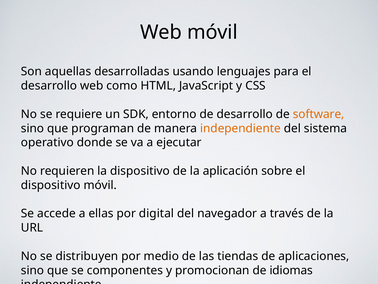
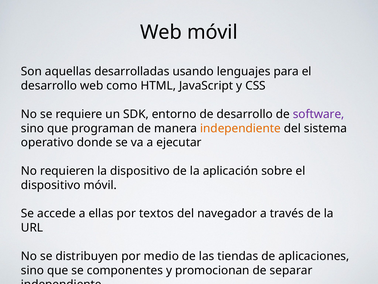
software colour: orange -> purple
digital: digital -> textos
idiomas: idiomas -> separar
